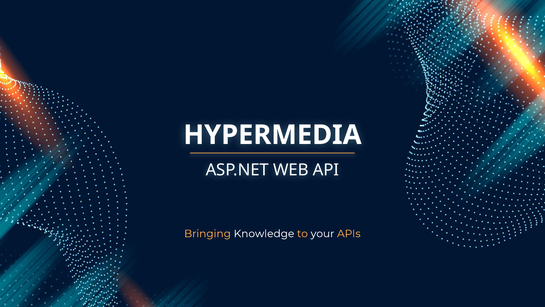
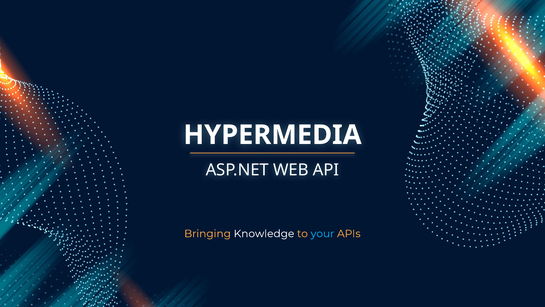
your colour: white -> light blue
